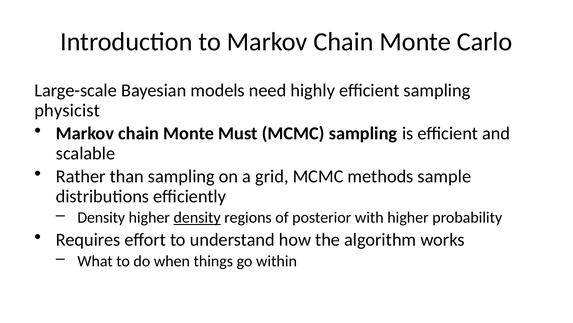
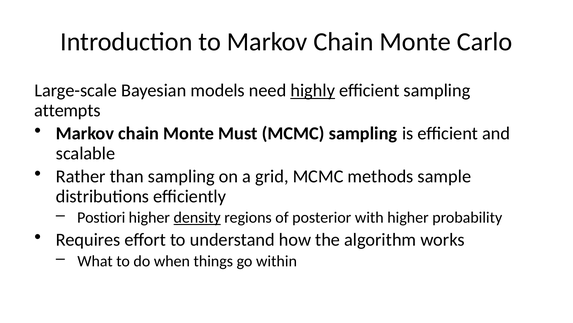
highly underline: none -> present
physicist: physicist -> attempts
Density at (101, 217): Density -> Postiori
